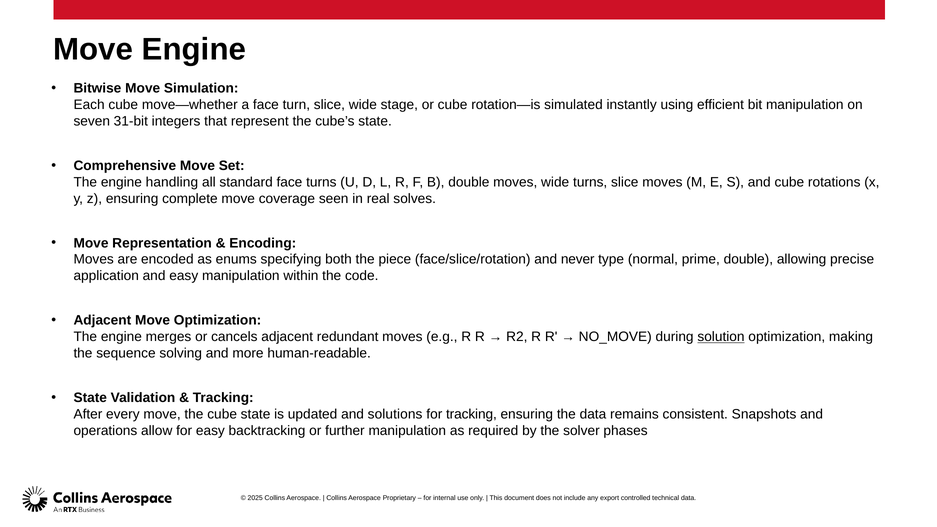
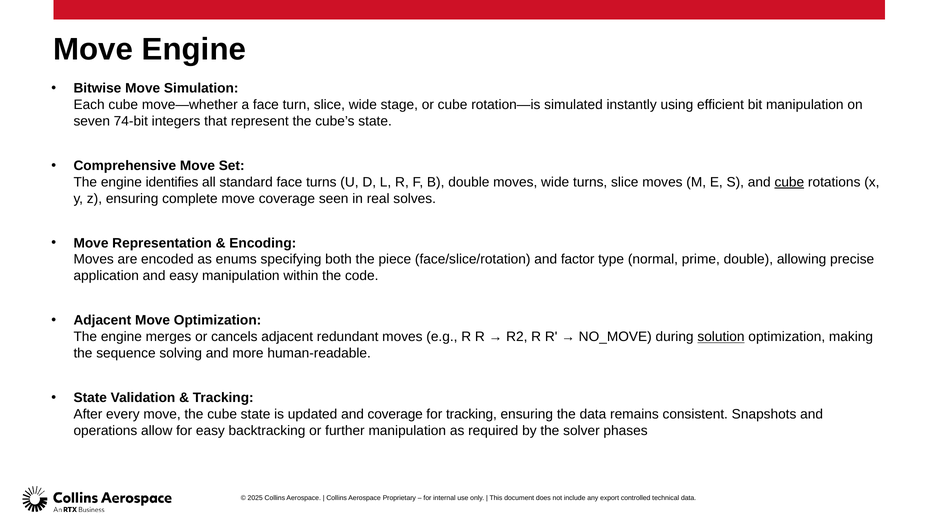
31-bit: 31-bit -> 74-bit
handling: handling -> identifies
cube at (789, 182) underline: none -> present
never: never -> factor
and solutions: solutions -> coverage
